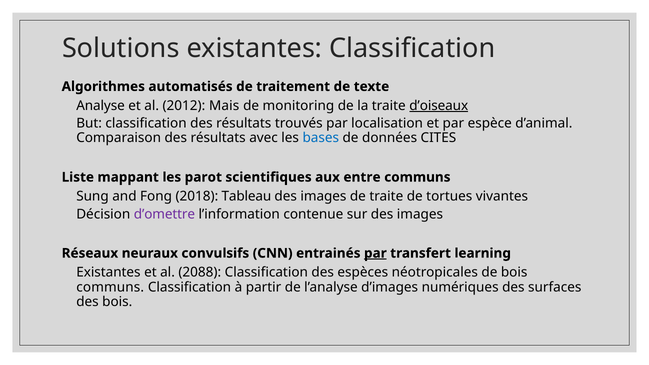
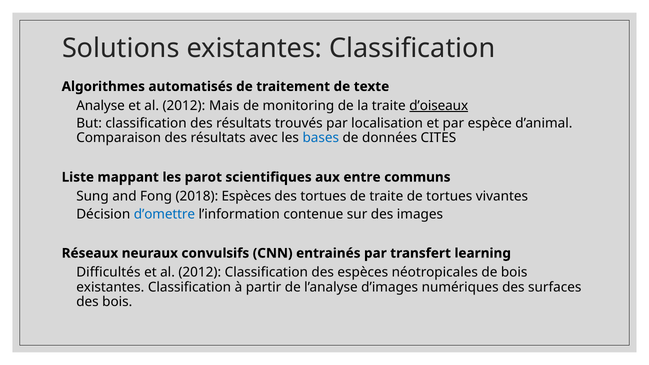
2018 Tableau: Tableau -> Espèces
images at (323, 196): images -> tortues
d’omettre colour: purple -> blue
par at (375, 253) underline: present -> none
Existantes at (108, 273): Existantes -> Difficultés
2088 at (200, 273): 2088 -> 2012
communs at (110, 287): communs -> existantes
